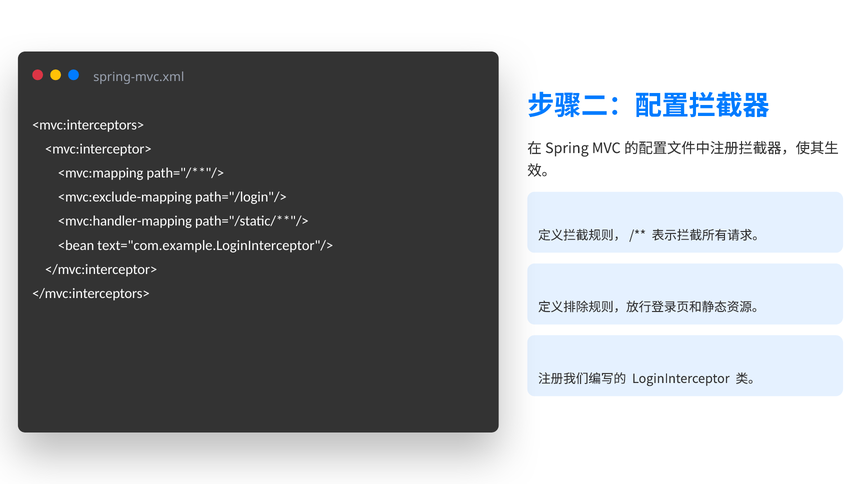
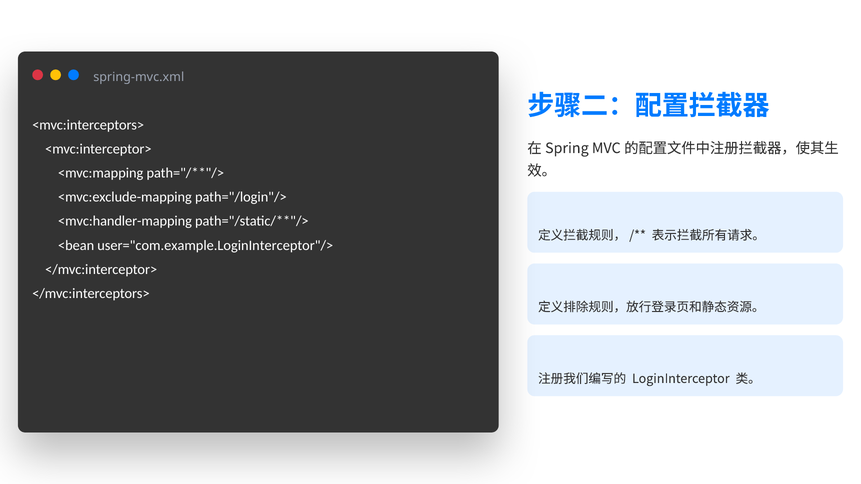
text="com.example.LoginInterceptor"/>: text="com.example.LoginInterceptor"/> -> user="com.example.LoginInterceptor"/>
